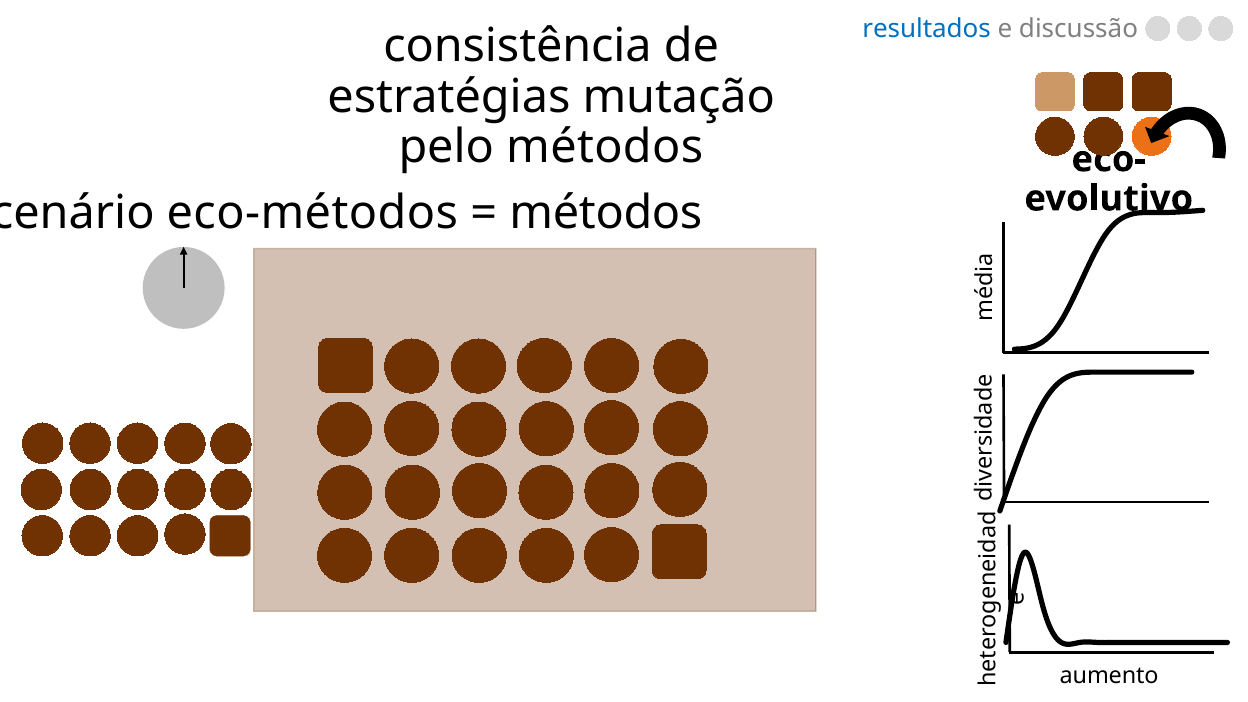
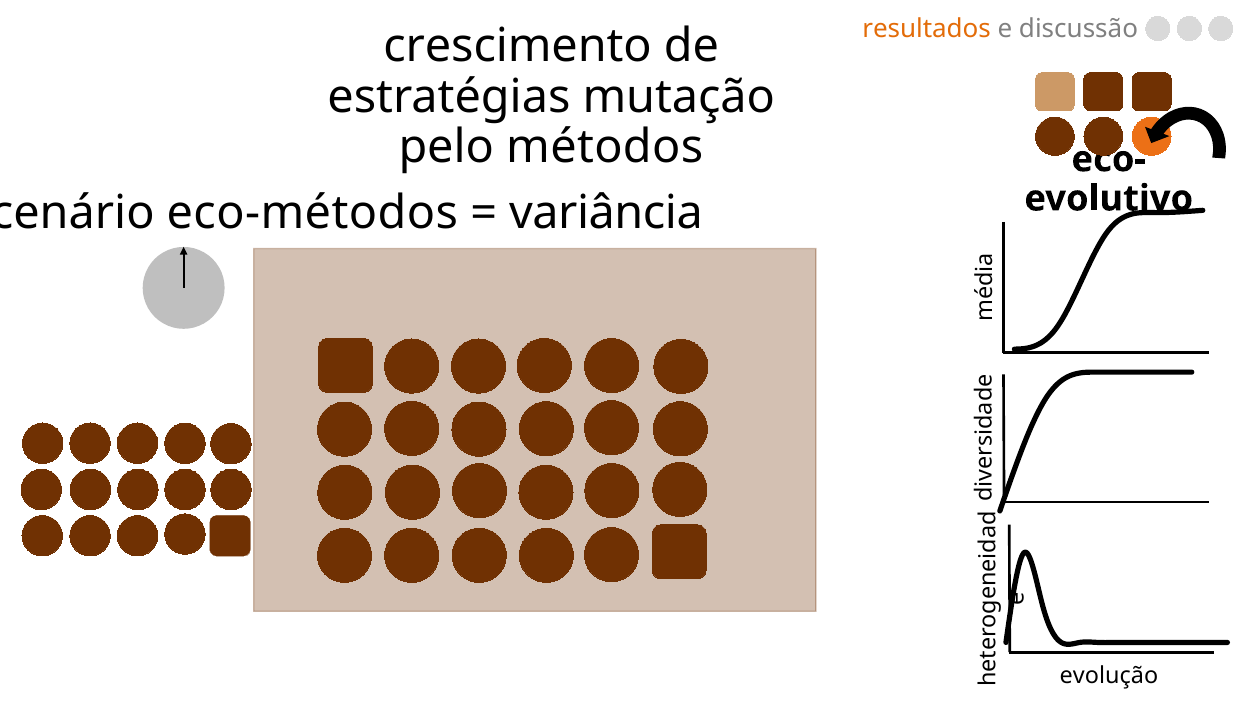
resultados colour: blue -> orange
consistência: consistência -> crescimento
métodos at (606, 213): métodos -> variância
aumento: aumento -> evolução
